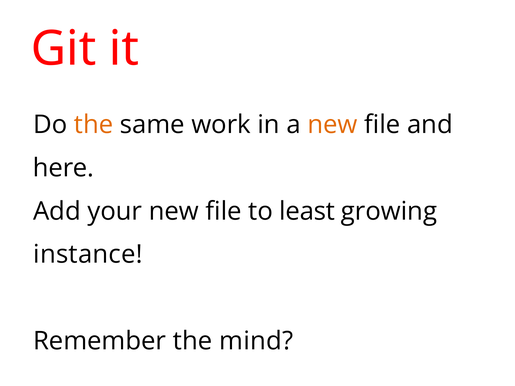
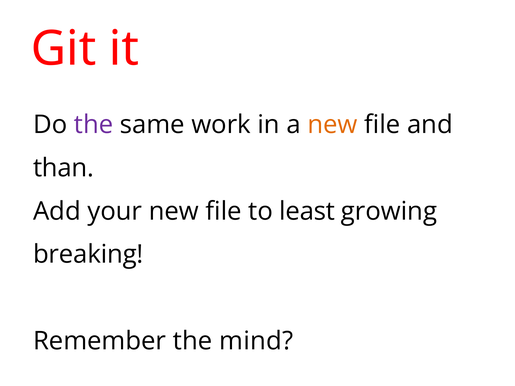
the at (94, 125) colour: orange -> purple
here: here -> than
instance: instance -> breaking
